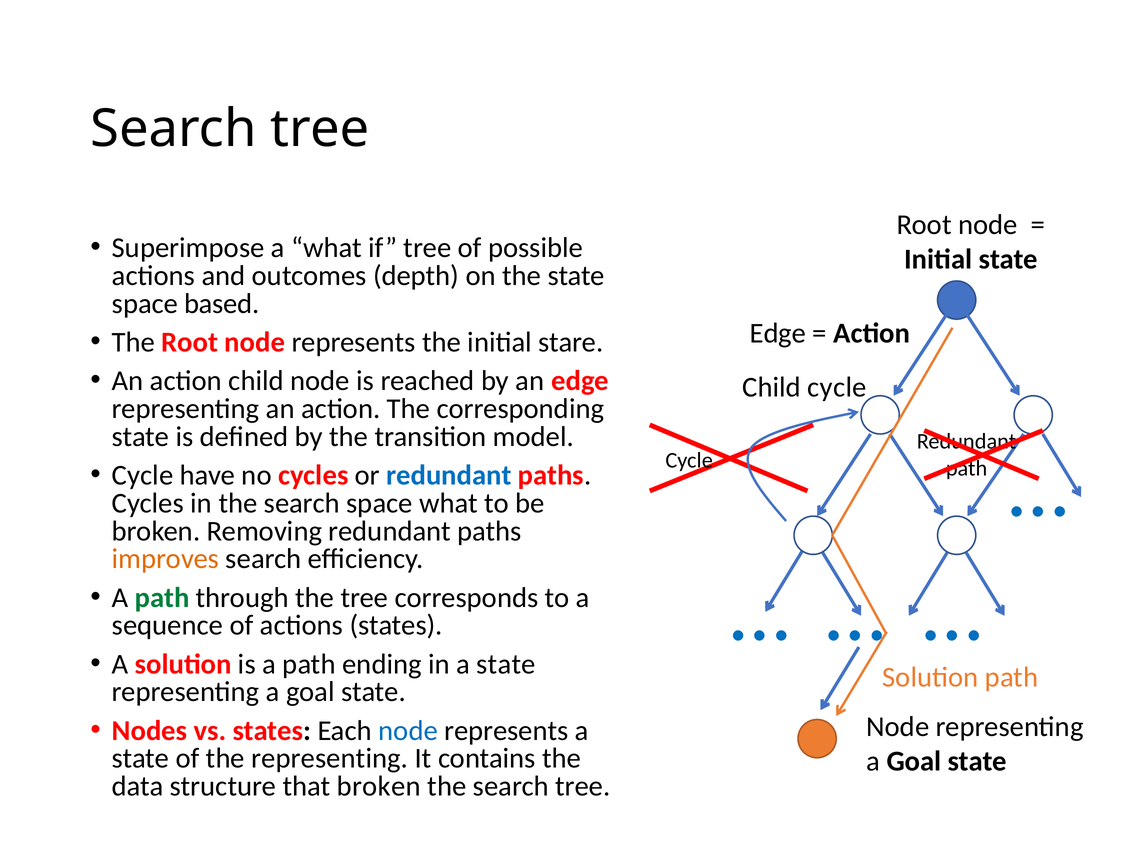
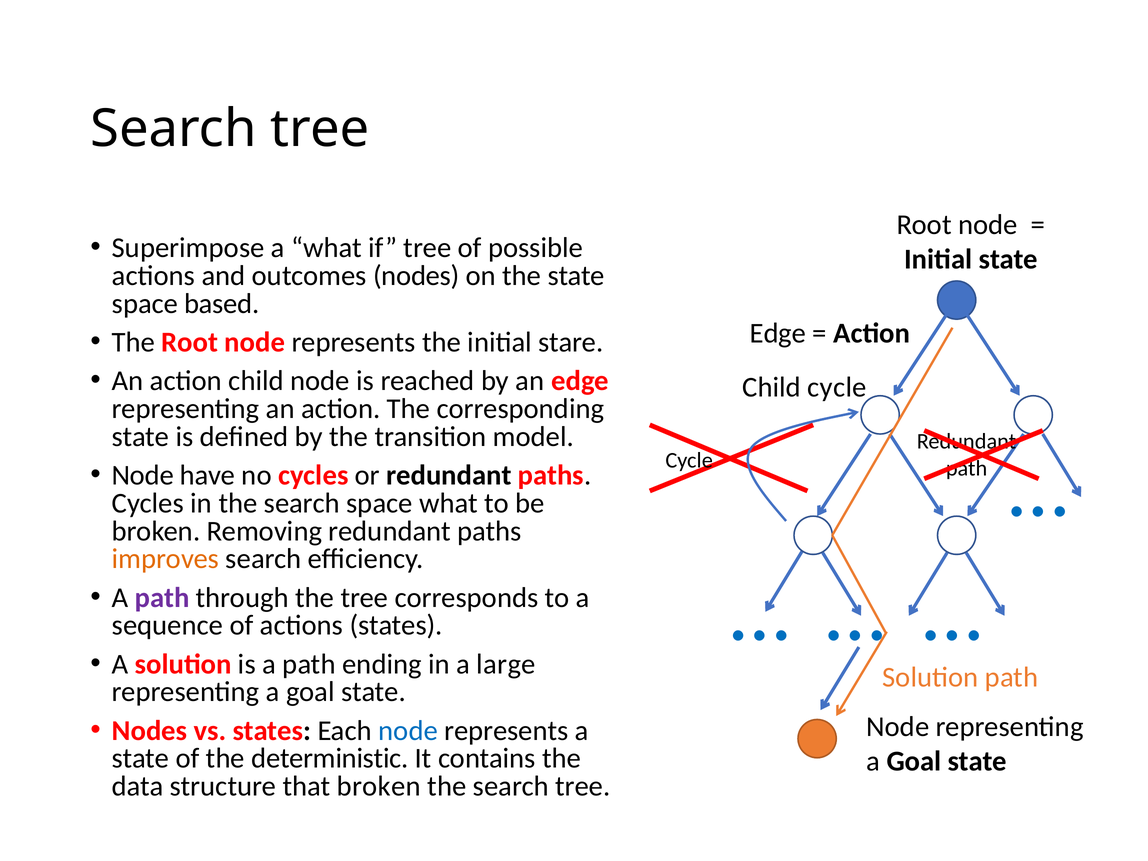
outcomes depth: depth -> nodes
Cycle at (143, 475): Cycle -> Node
redundant at (449, 475) colour: blue -> black
path at (162, 598) colour: green -> purple
in a state: state -> large
the representing: representing -> deterministic
